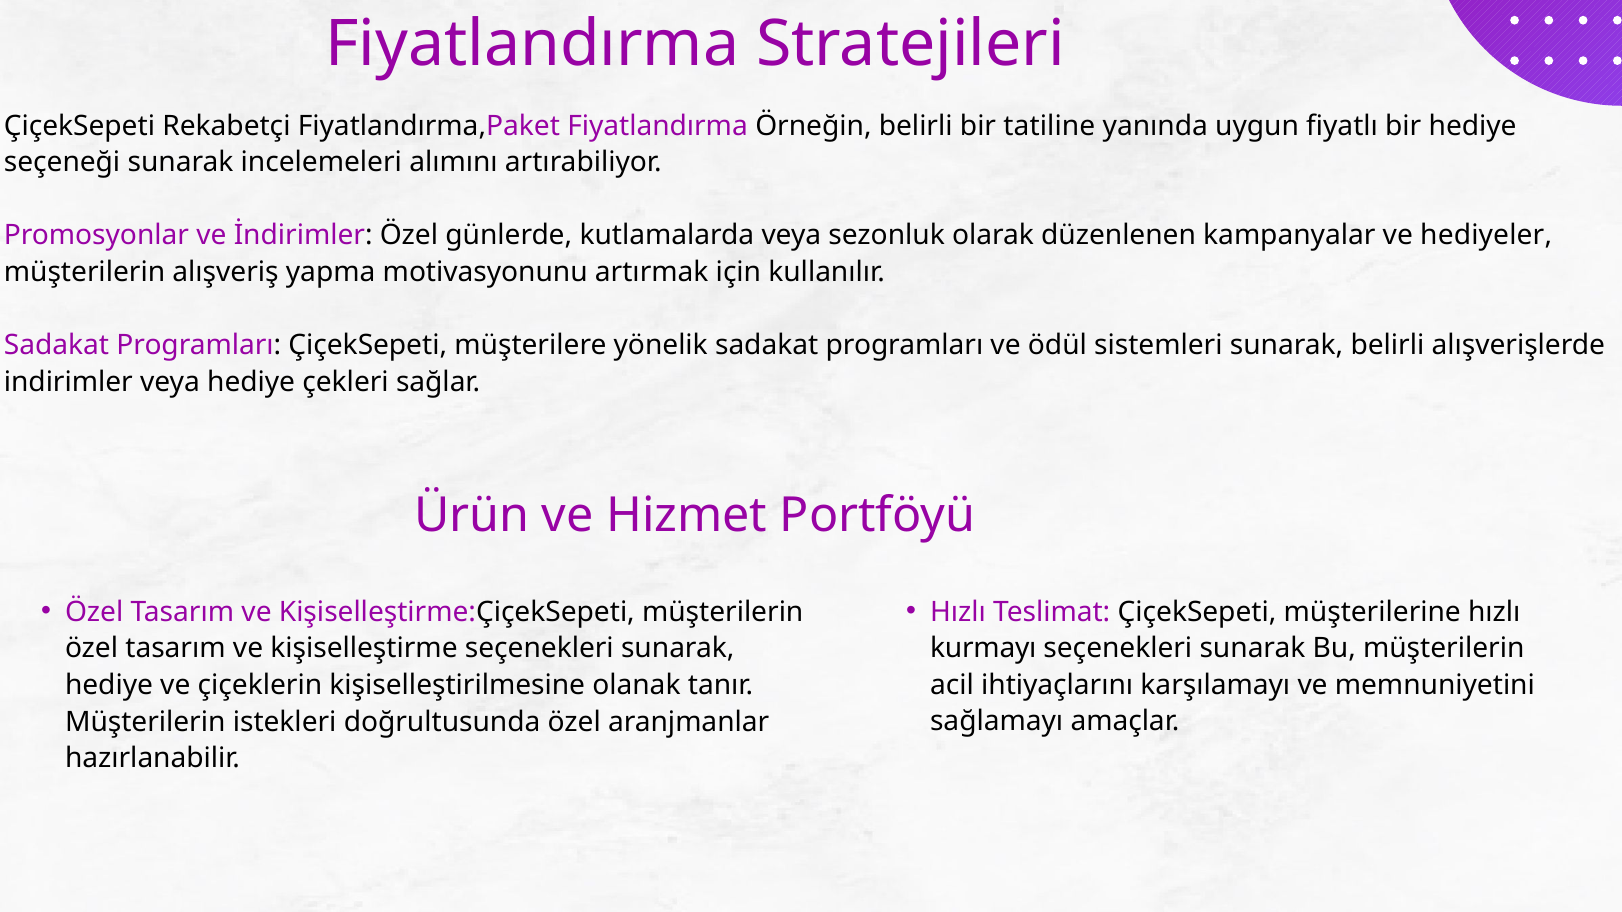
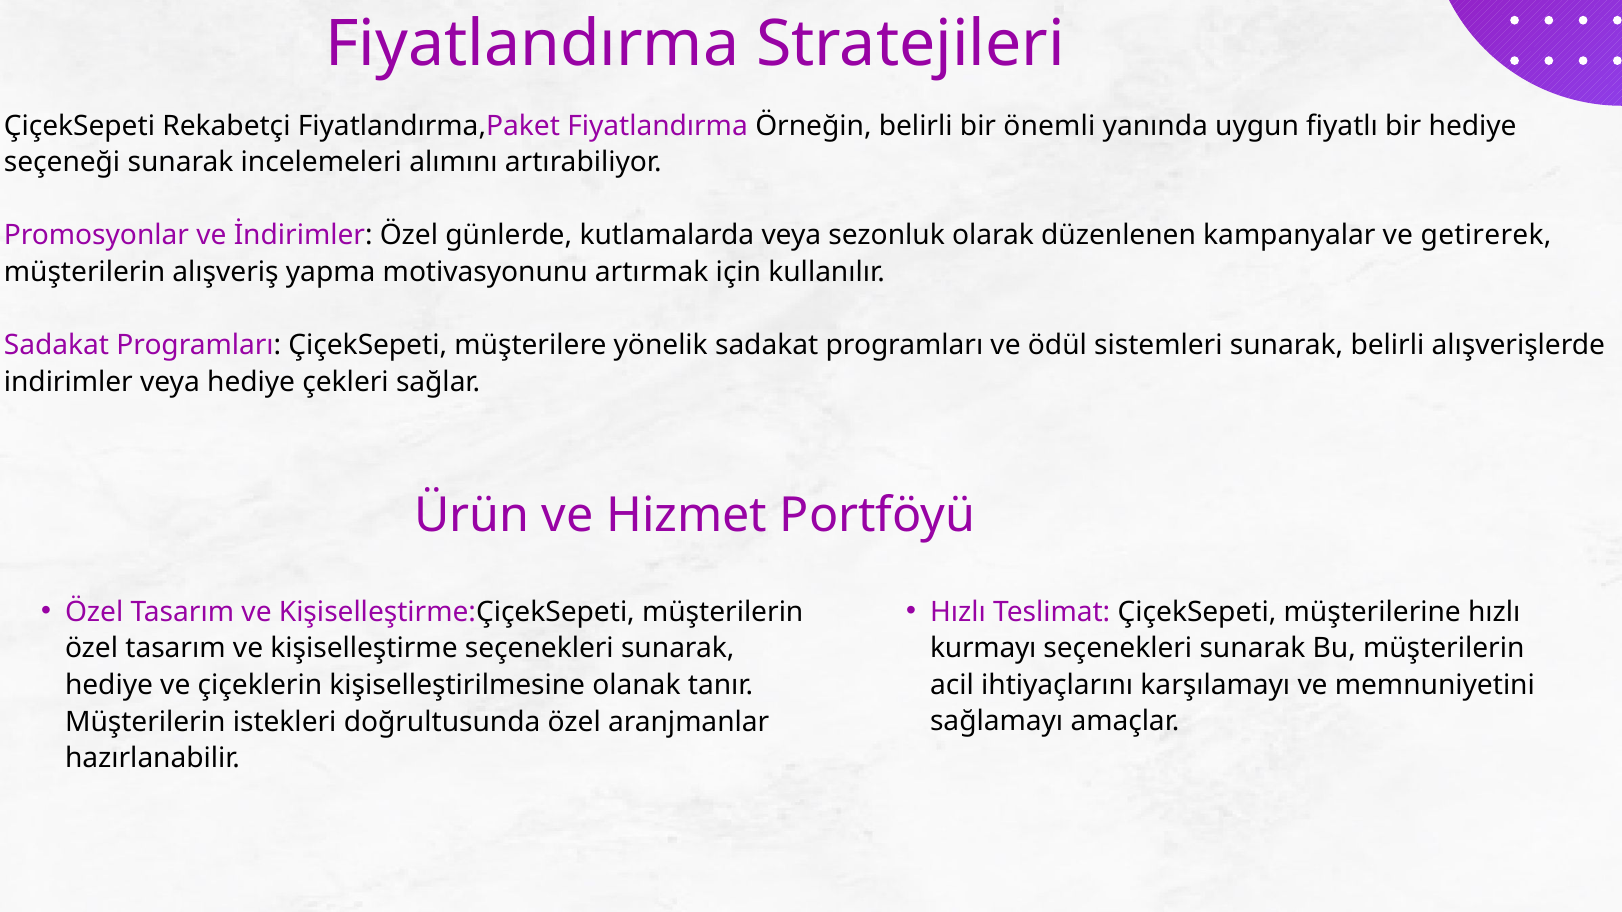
tatiline: tatiline -> önemli
hediyeler: hediyeler -> getirerek
